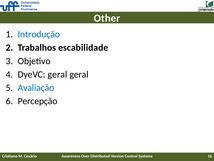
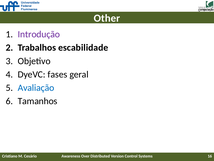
Introdução colour: blue -> purple
DyeVC geral: geral -> fases
Percepção: Percepção -> Tamanhos
